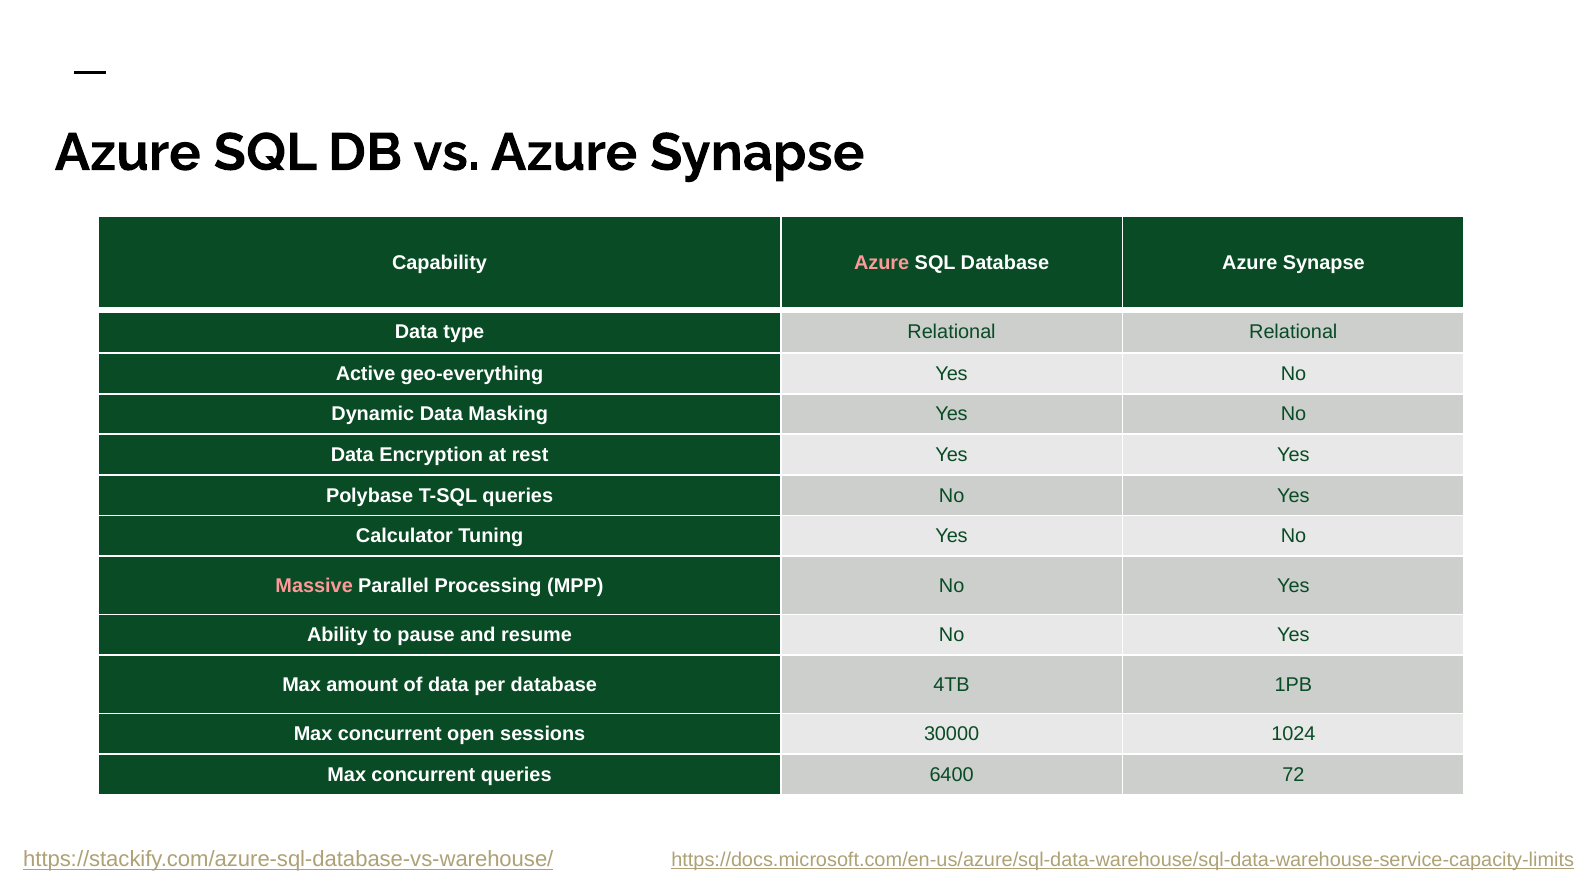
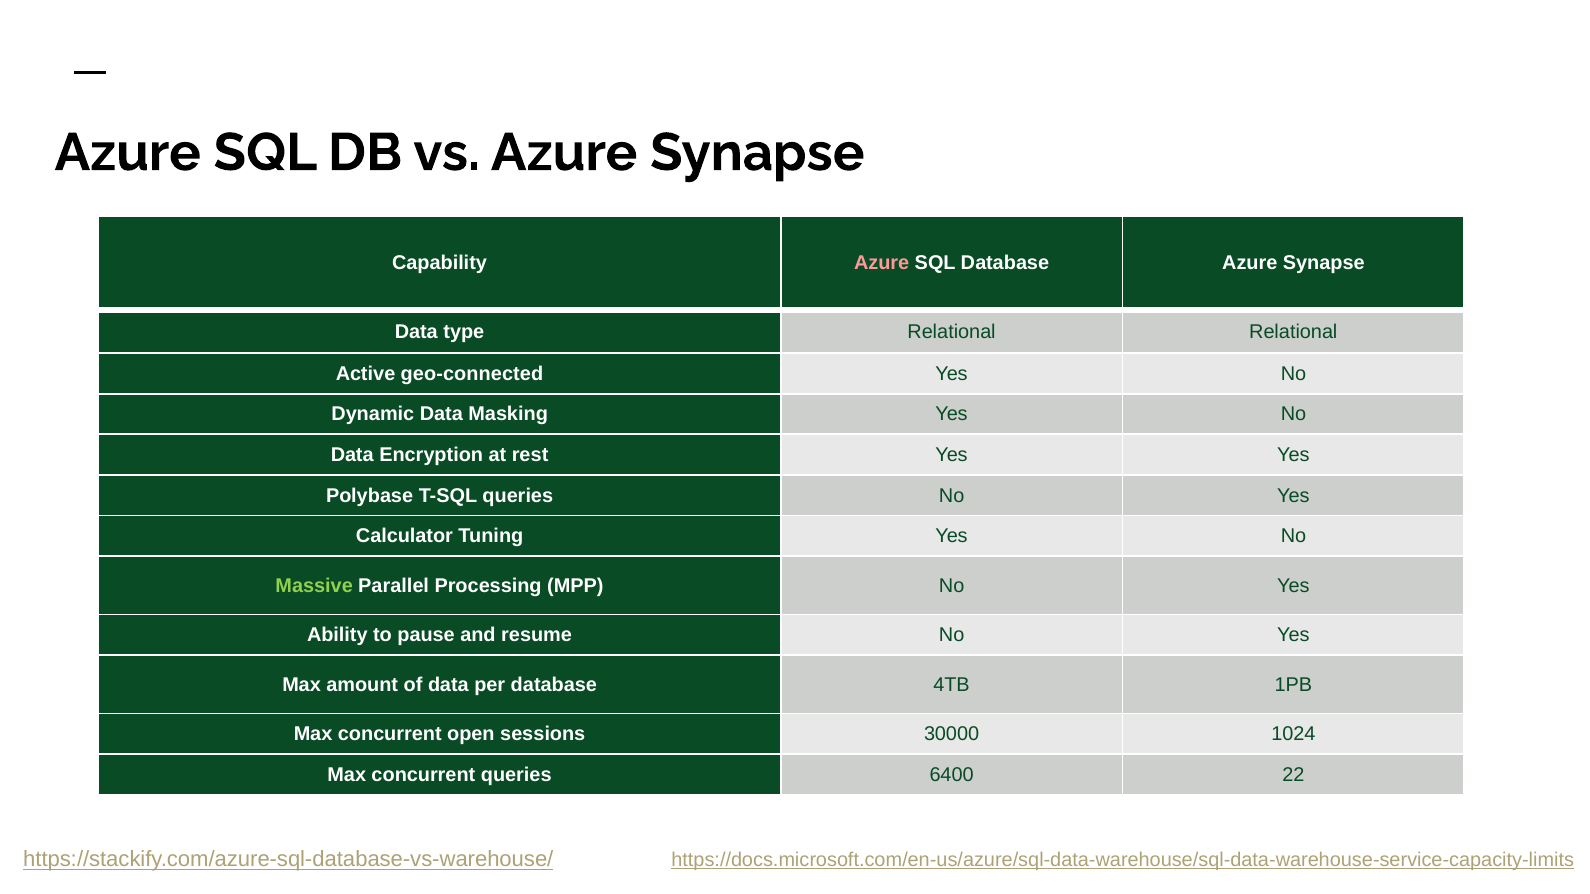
geo-everything: geo-everything -> geo-connected
Massive colour: pink -> light green
72: 72 -> 22
